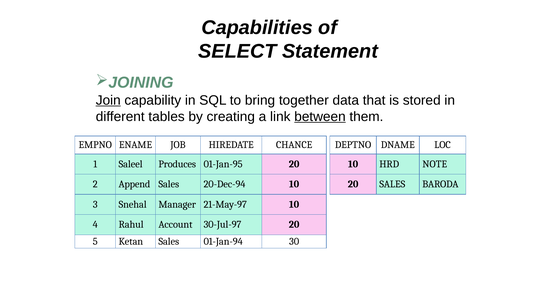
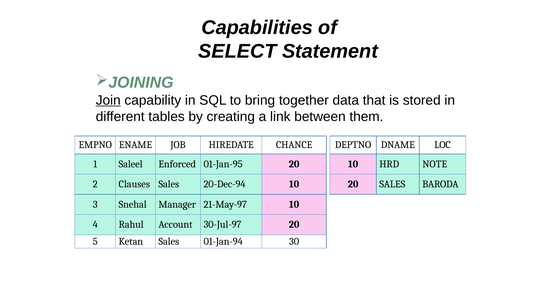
between underline: present -> none
Produces: Produces -> Enforced
Append: Append -> Clauses
